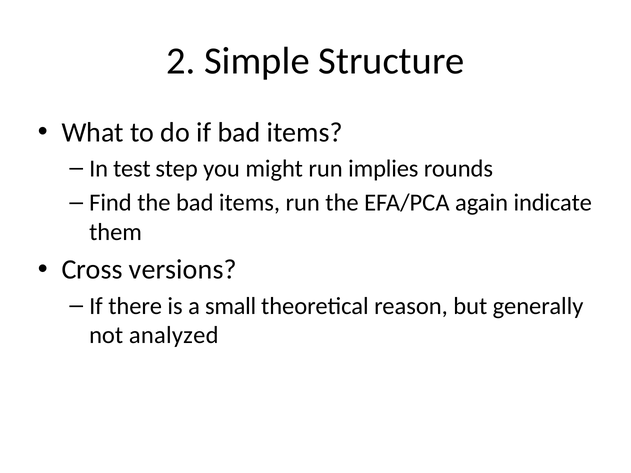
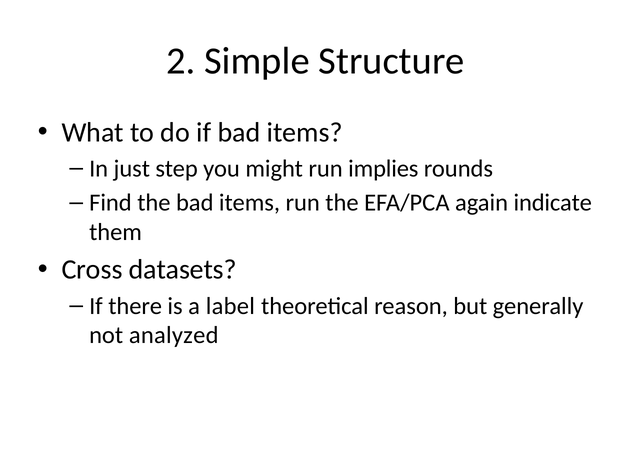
test: test -> just
versions: versions -> datasets
small: small -> label
